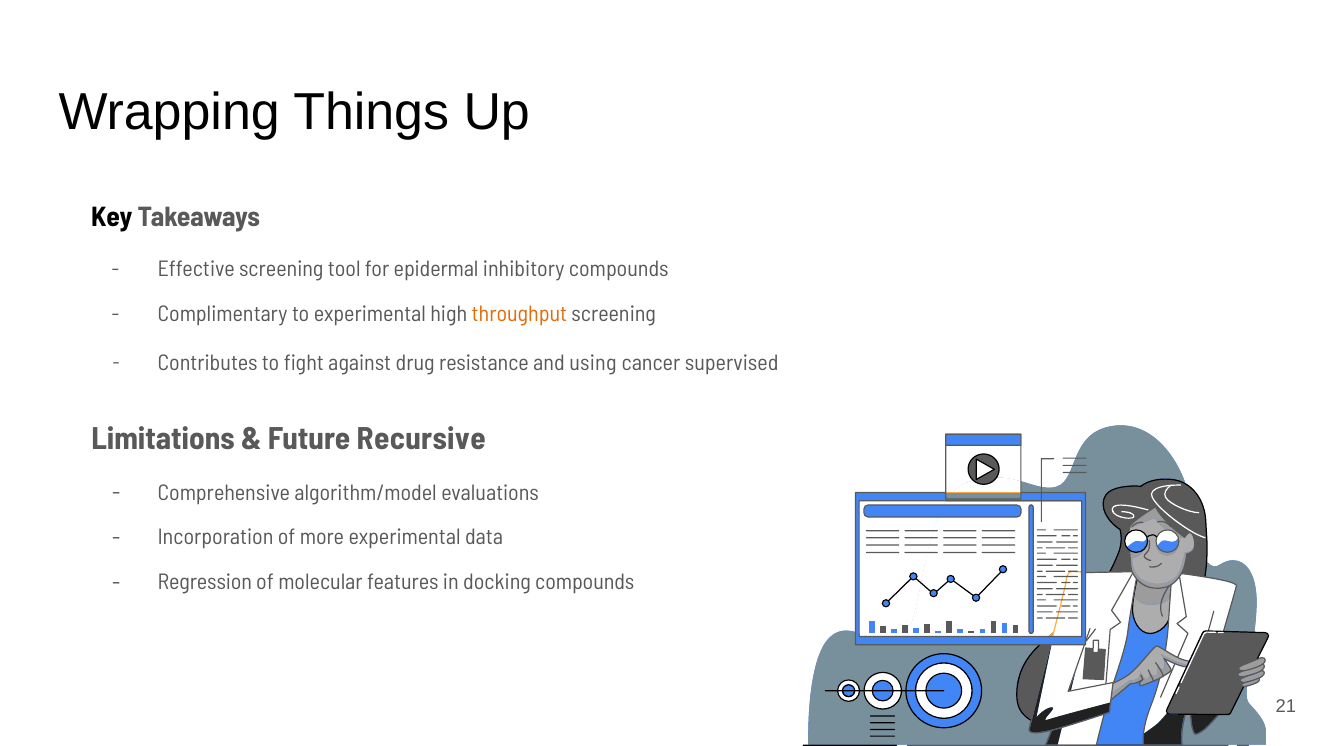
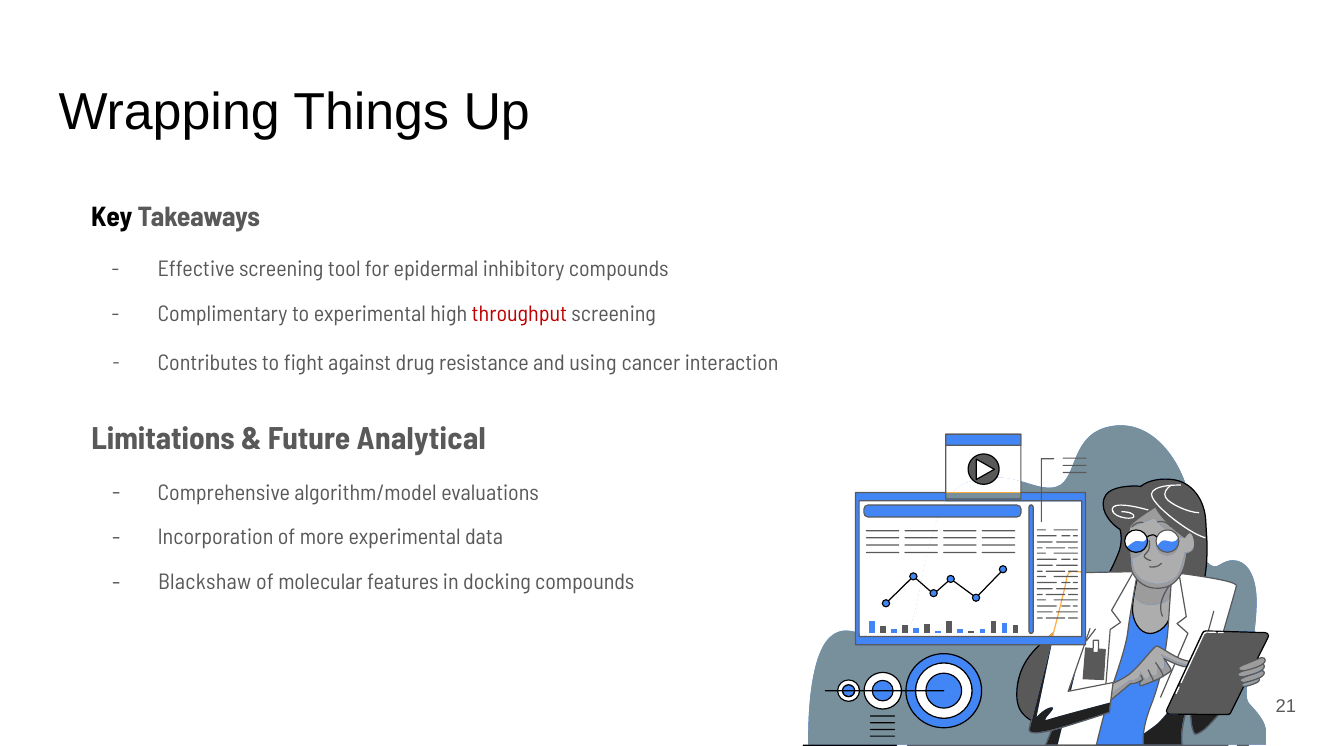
throughput colour: orange -> red
supervised: supervised -> interaction
Recursive: Recursive -> Analytical
Regression: Regression -> Blackshaw
